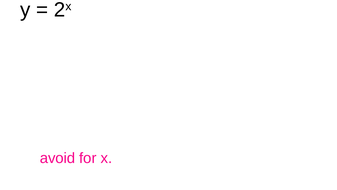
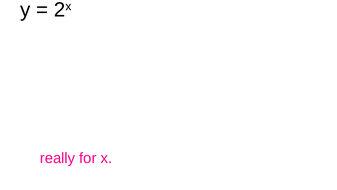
avoid: avoid -> really
